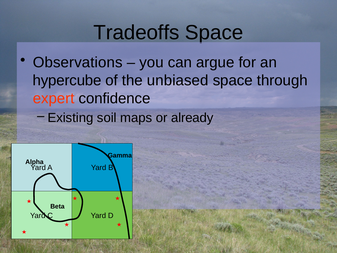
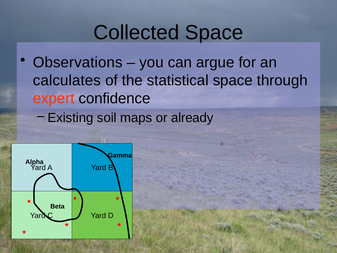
Tradeoffs: Tradeoffs -> Collected
hypercube: hypercube -> calculates
unbiased: unbiased -> statistical
